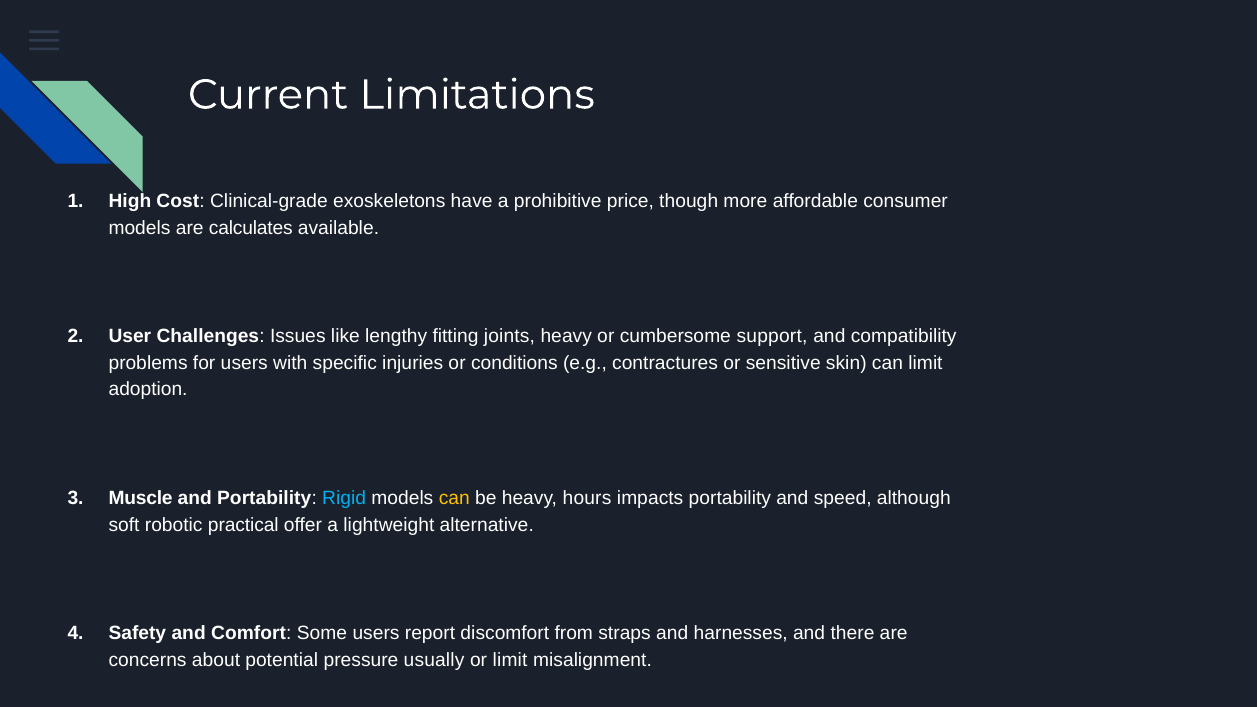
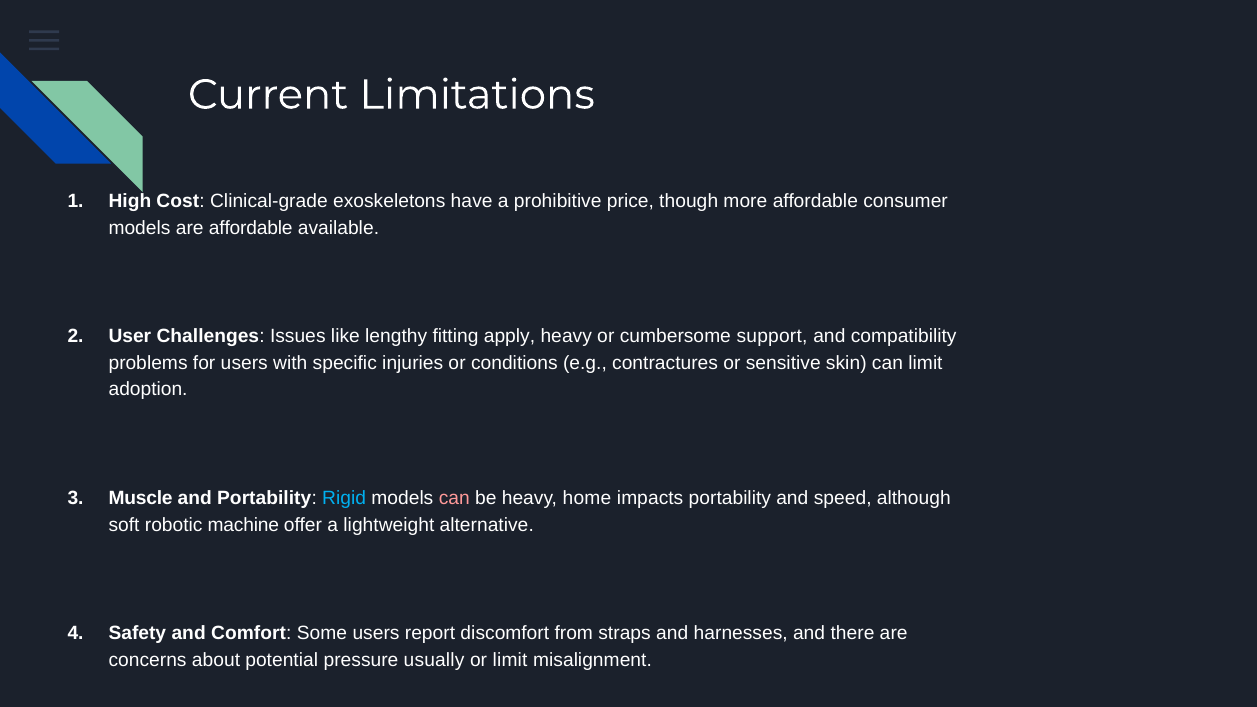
are calculates: calculates -> affordable
joints: joints -> apply
can at (454, 498) colour: yellow -> pink
hours: hours -> home
practical: practical -> machine
